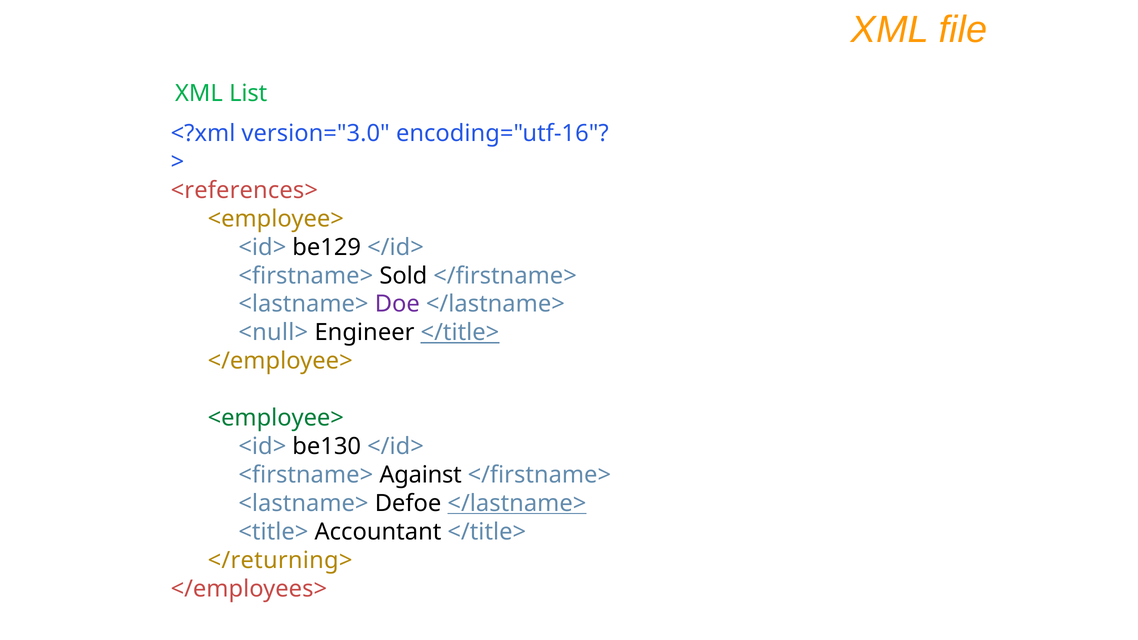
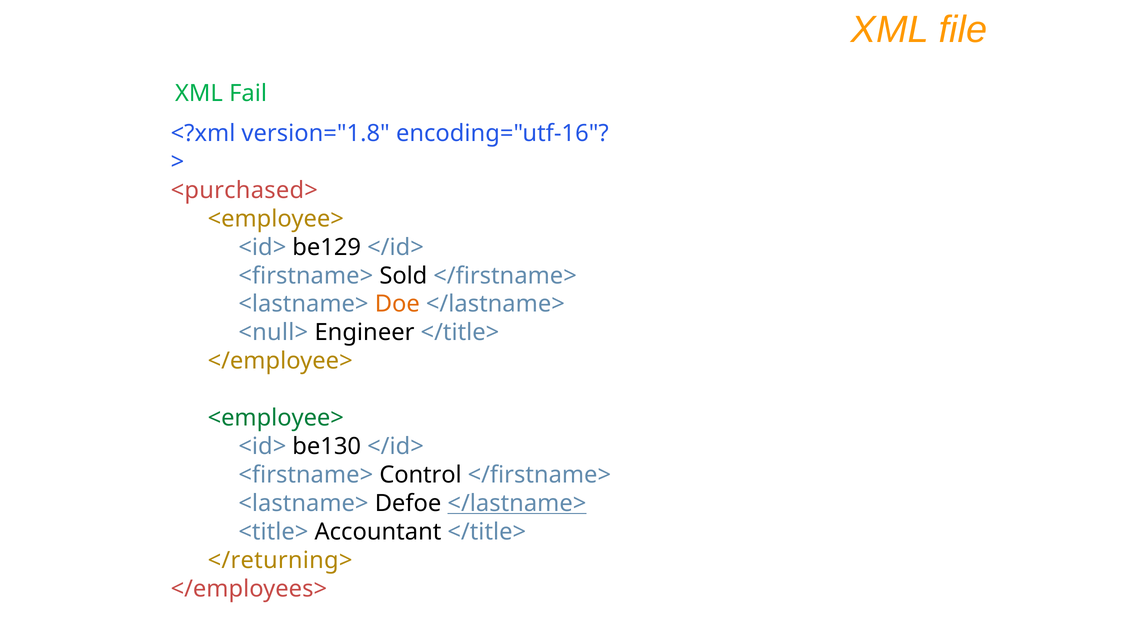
List: List -> Fail
version="3.0: version="3.0 -> version="1.8
<references>: <references> -> <purchased>
Doe colour: purple -> orange
</title> at (460, 333) underline: present -> none
Against: Against -> Control
